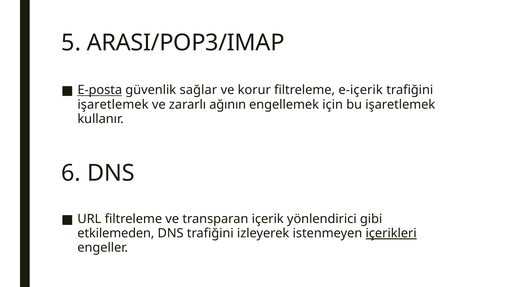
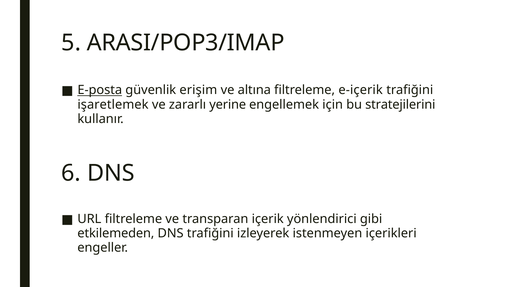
sağlar: sağlar -> erişim
korur: korur -> altına
ağının: ağının -> yerine
bu işaretlemek: işaretlemek -> stratejilerini
içerikleri underline: present -> none
